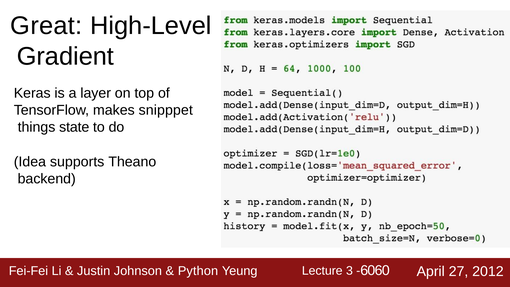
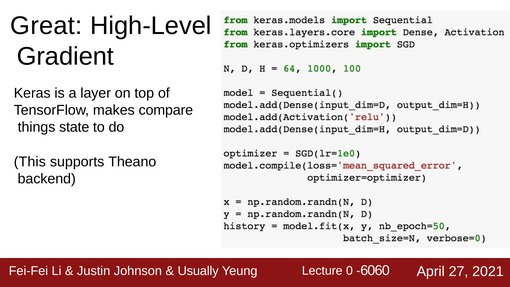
snipppet: snipppet -> compare
Idea: Idea -> This
Python: Python -> Usually
3: 3 -> 0
2012: 2012 -> 2021
